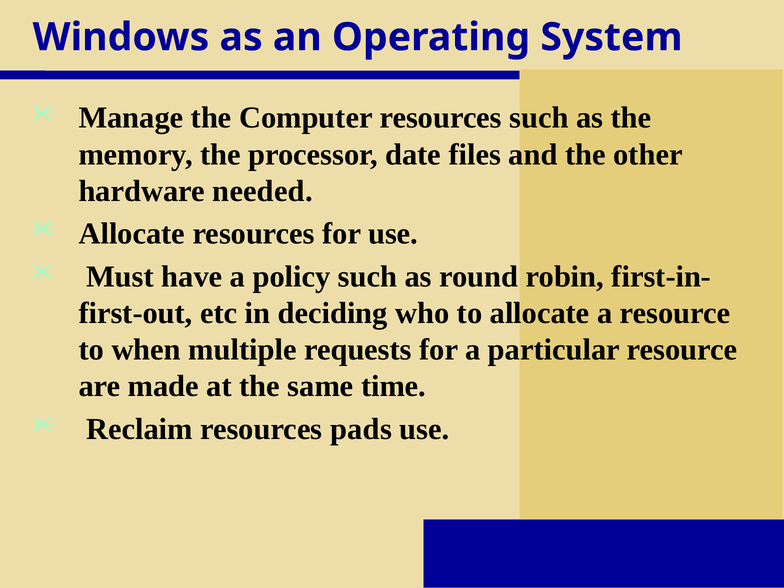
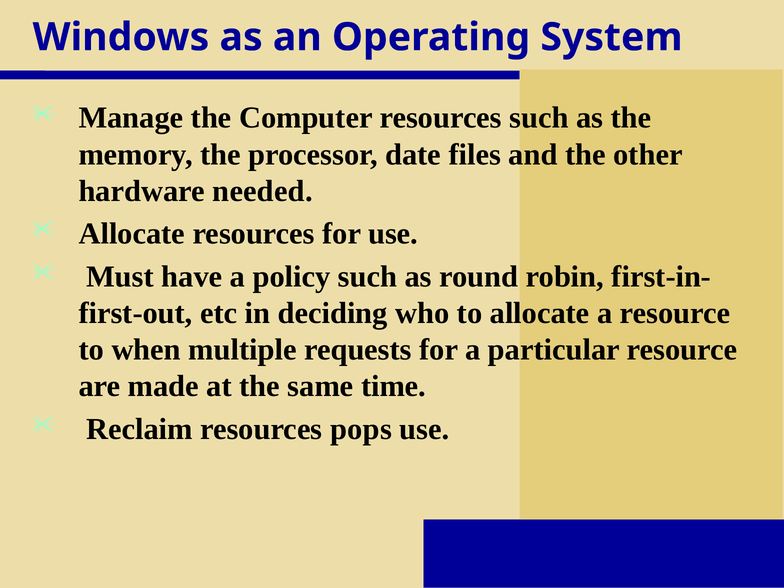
pads: pads -> pops
